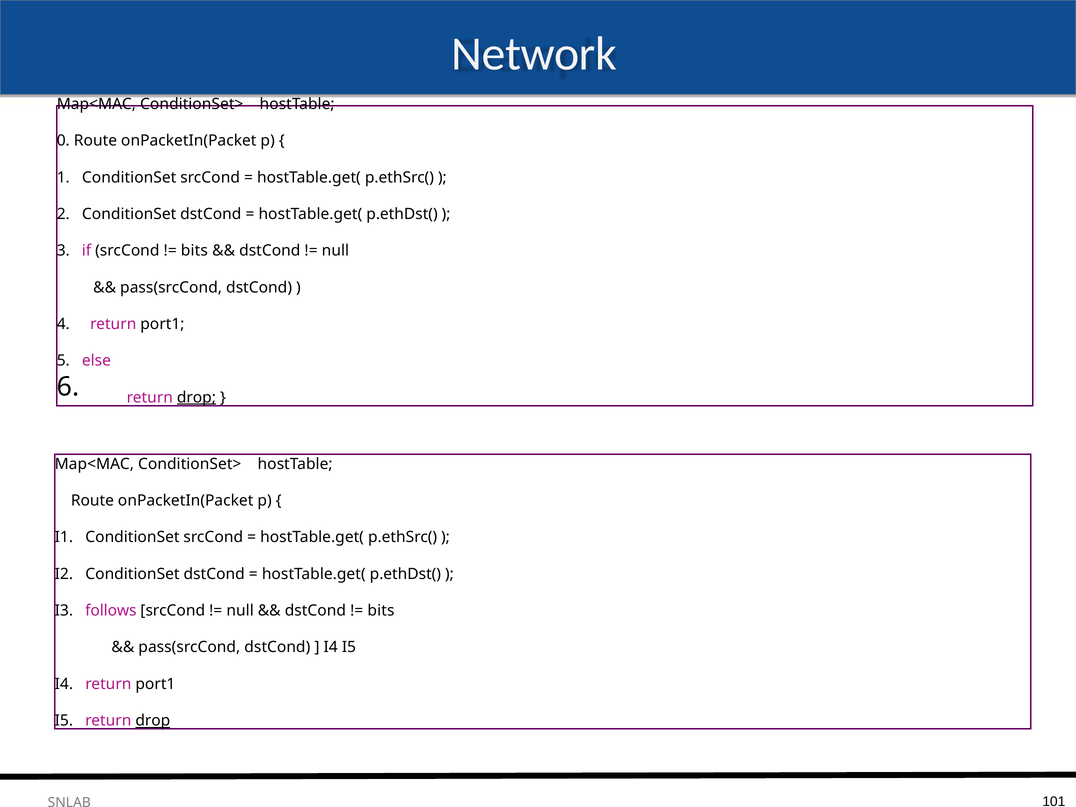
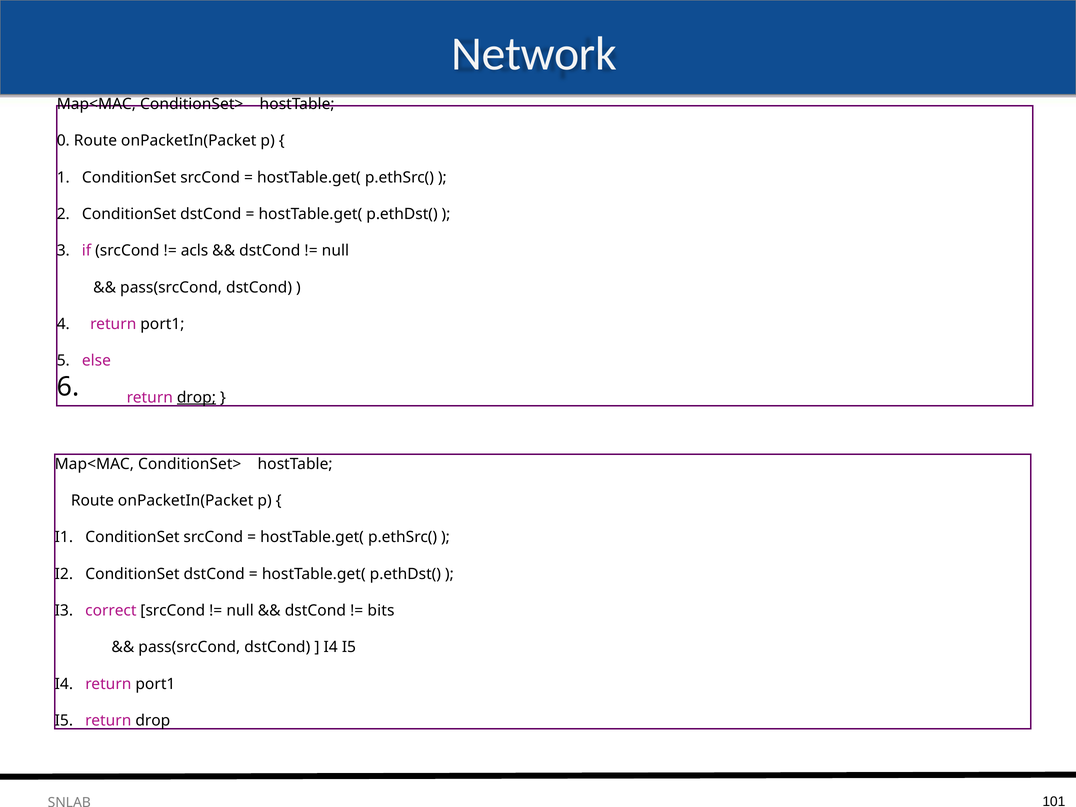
bits at (194, 251): bits -> acls
follows: follows -> correct
drop at (153, 721) underline: present -> none
